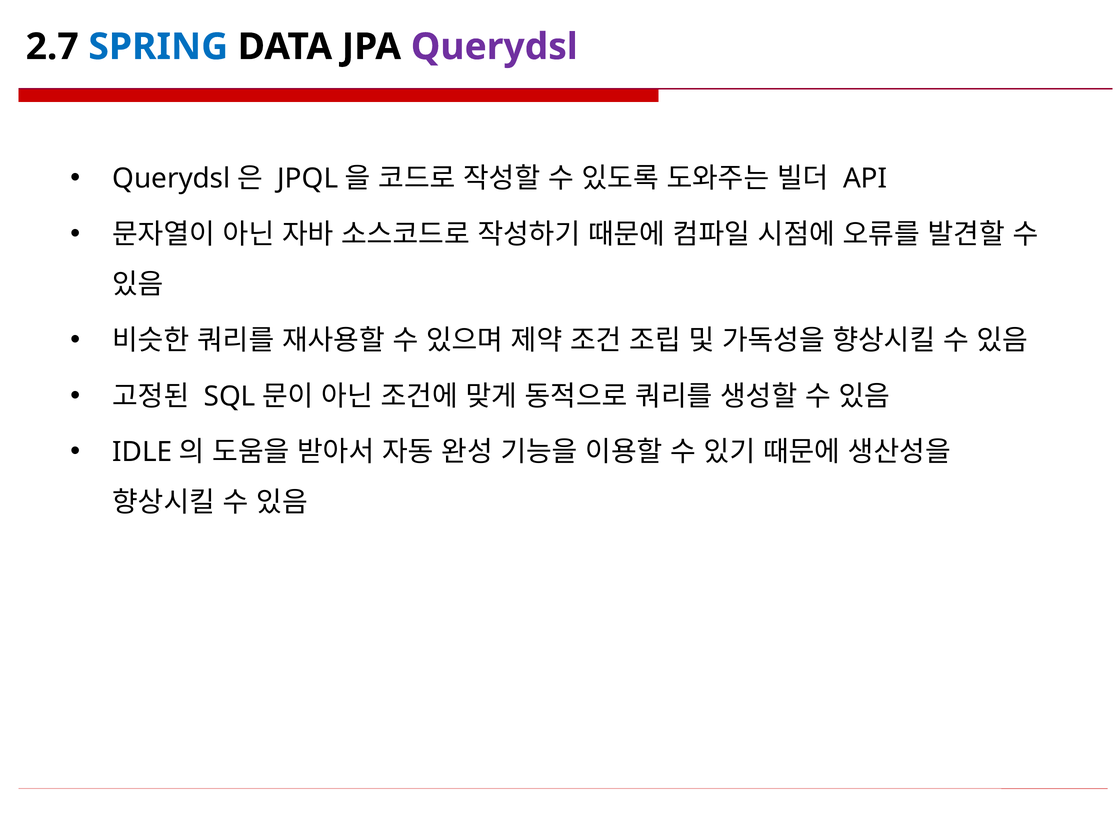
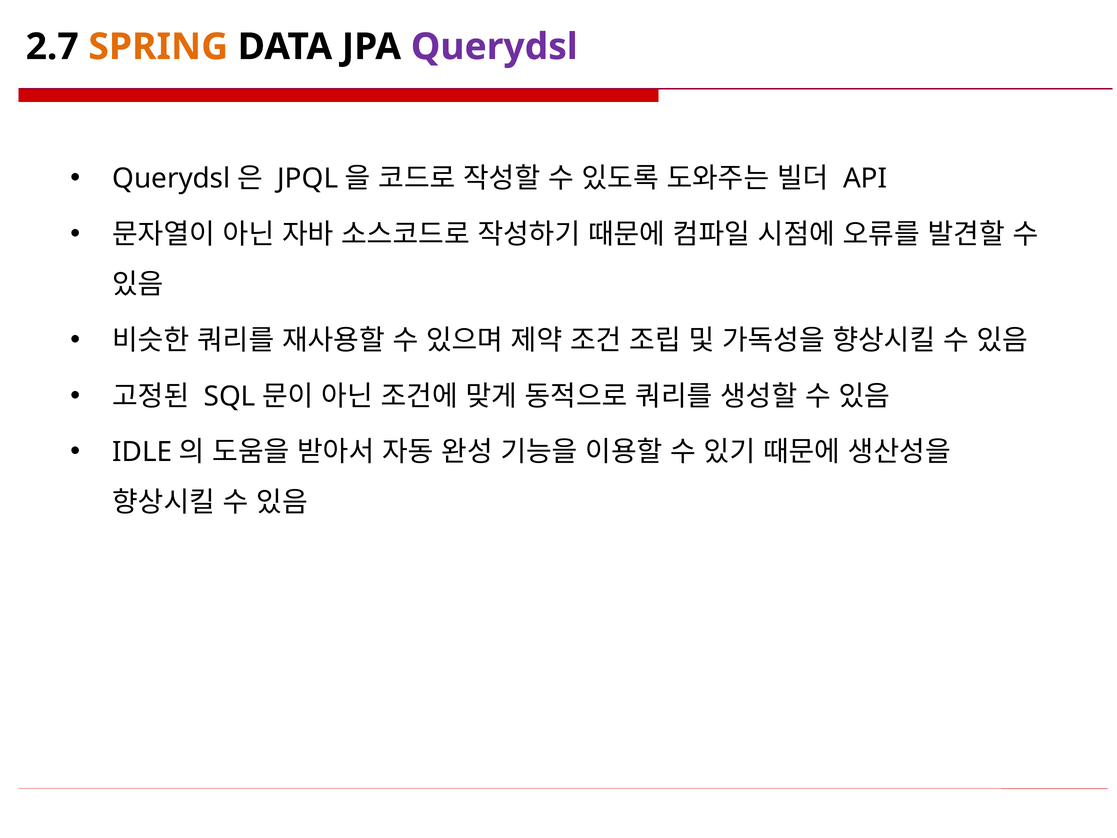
SPRING colour: blue -> orange
